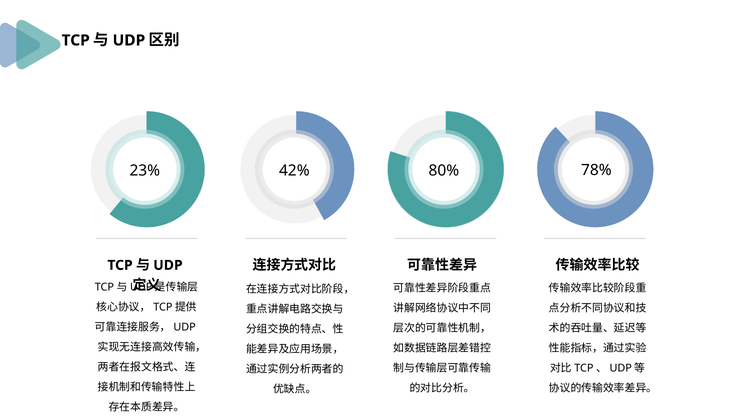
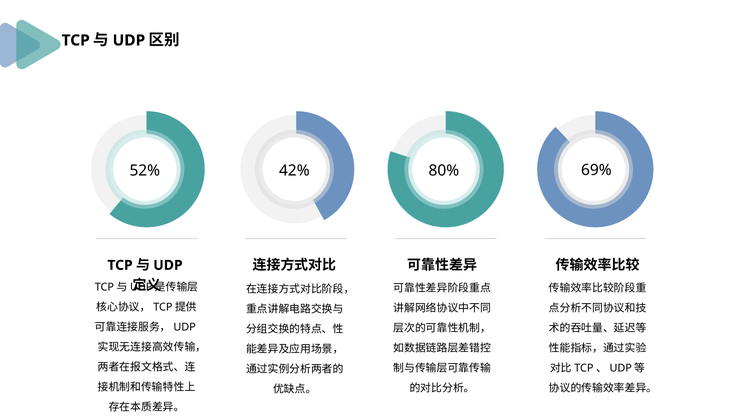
23%: 23% -> 52%
78%: 78% -> 69%
